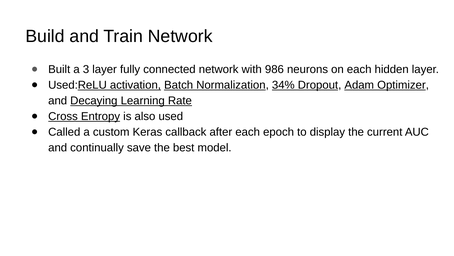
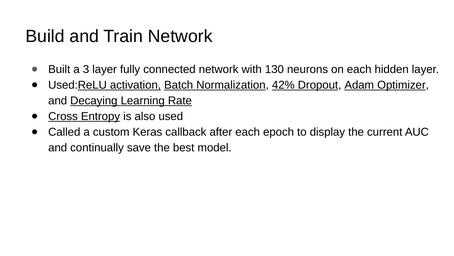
986: 986 -> 130
34%: 34% -> 42%
